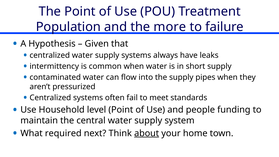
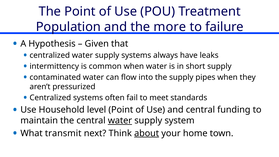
and people: people -> central
water at (120, 121) underline: none -> present
required: required -> transmit
